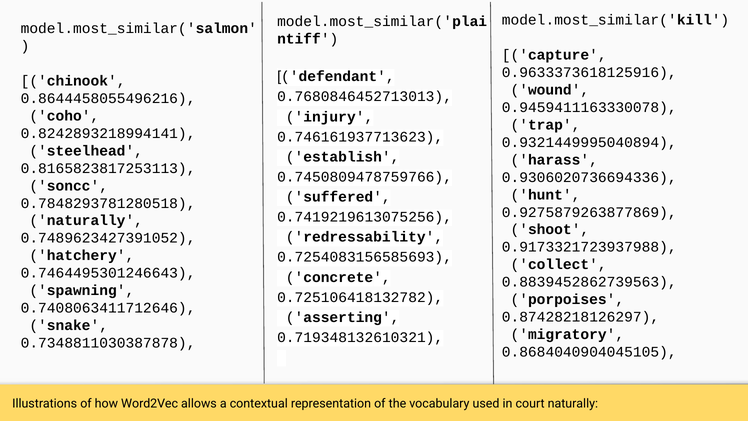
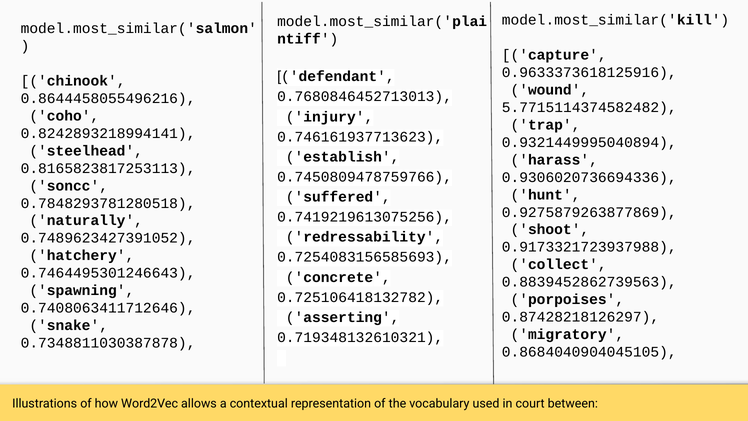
0.9459411163330078: 0.9459411163330078 -> 5.7715114374582482
court naturally: naturally -> between
